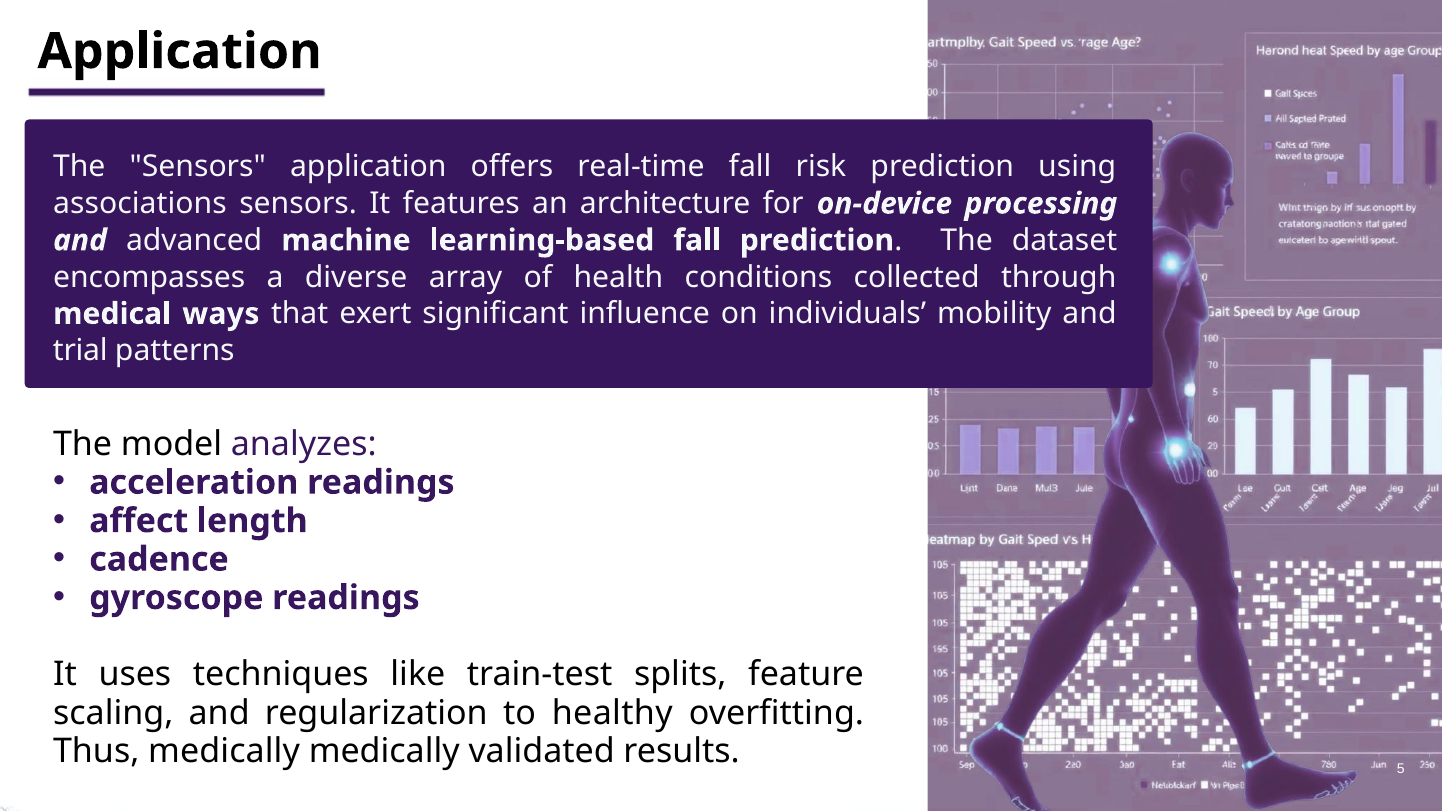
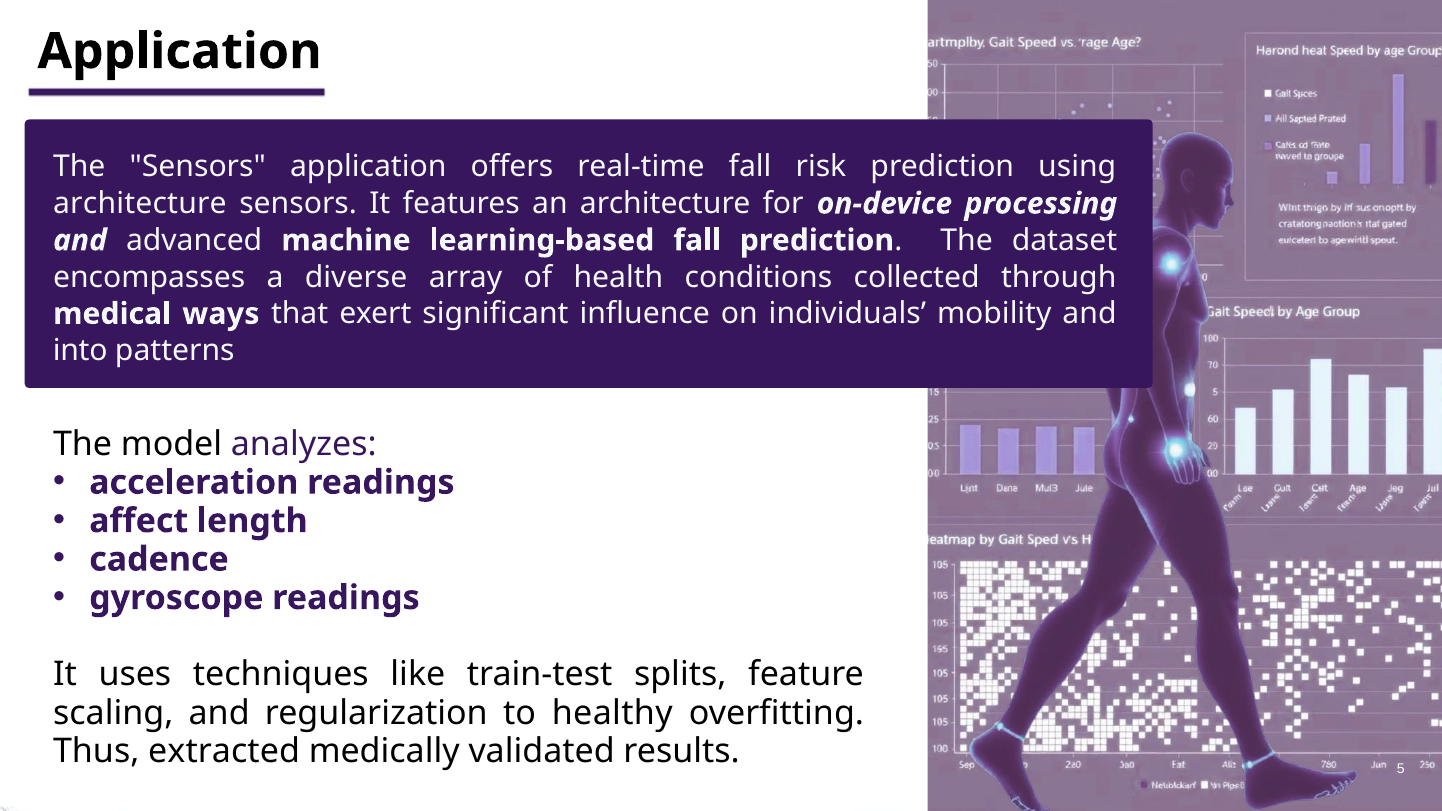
associations at (140, 204): associations -> architecture
trial: trial -> into
Thus medically: medically -> extracted
